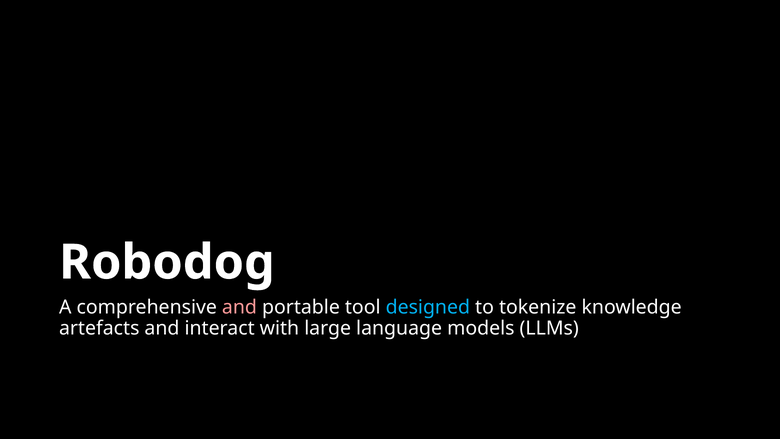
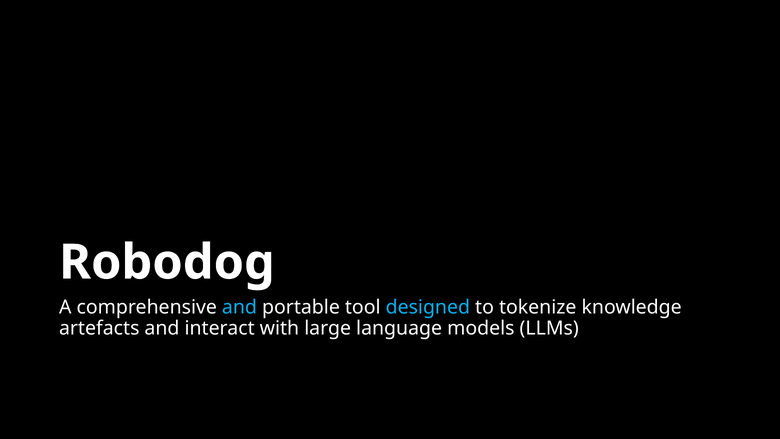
and at (239, 307) colour: pink -> light blue
